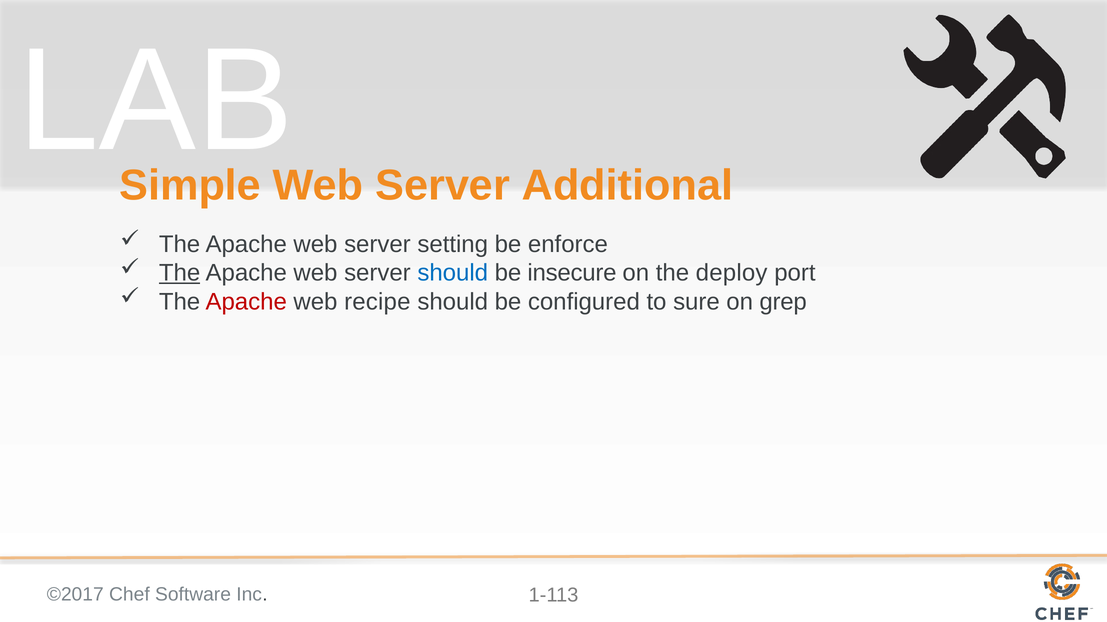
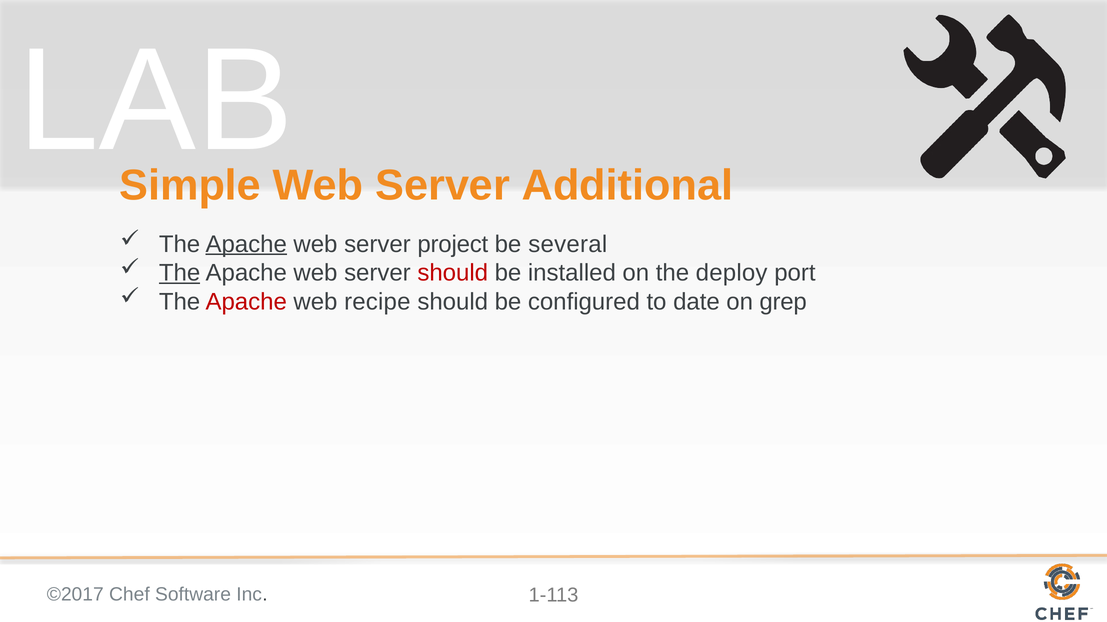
Apache at (246, 244) underline: none -> present
setting: setting -> project
enforce: enforce -> several
should at (453, 273) colour: blue -> red
insecure: insecure -> installed
sure: sure -> date
